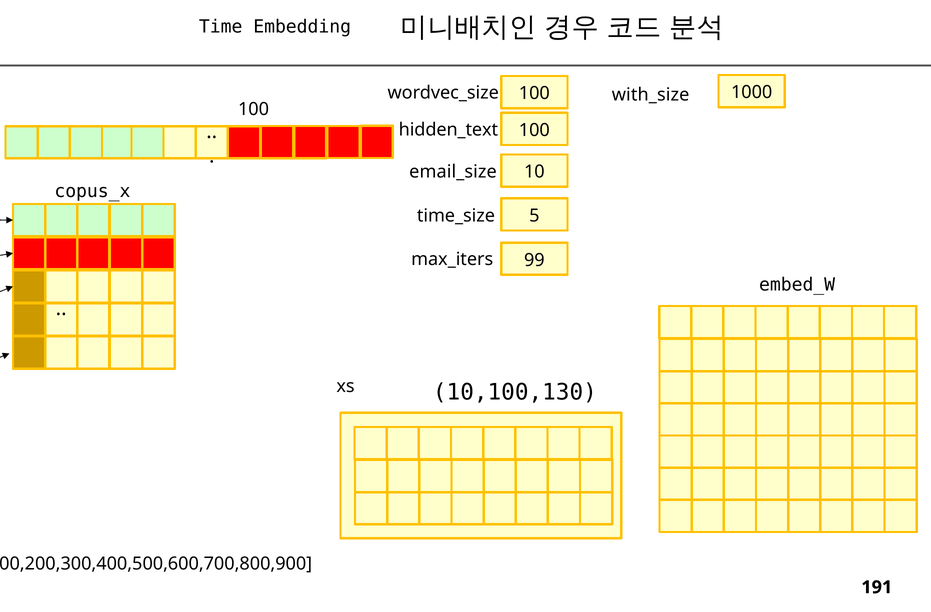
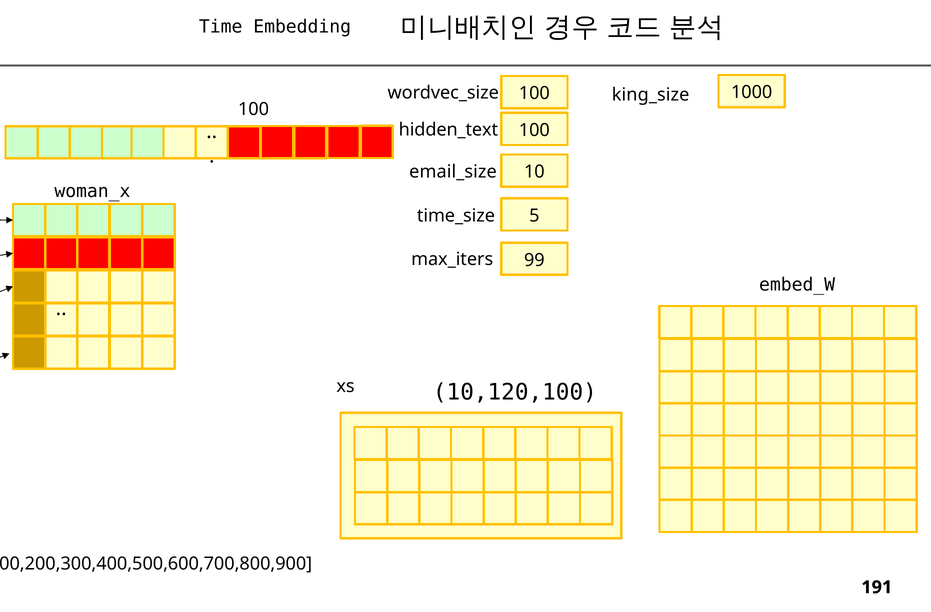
with_size: with_size -> king_size
copus_x: copus_x -> woman_x
10,100,130: 10,100,130 -> 10,120,100
